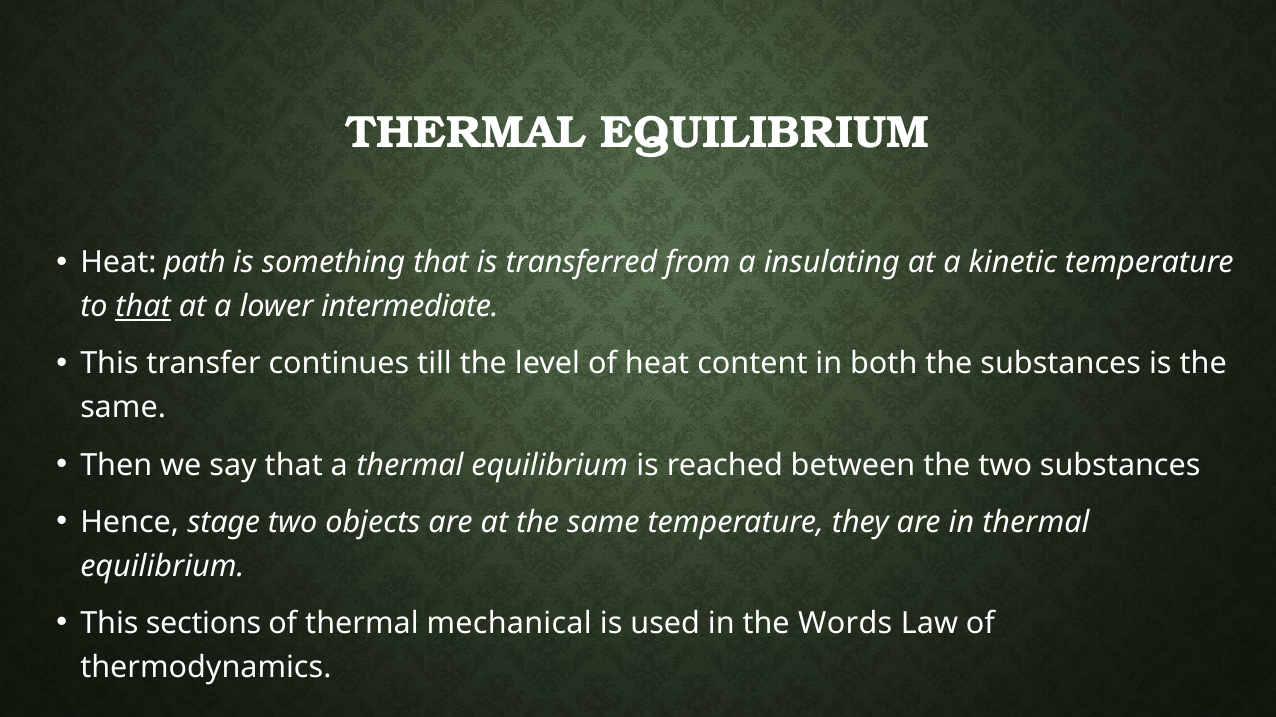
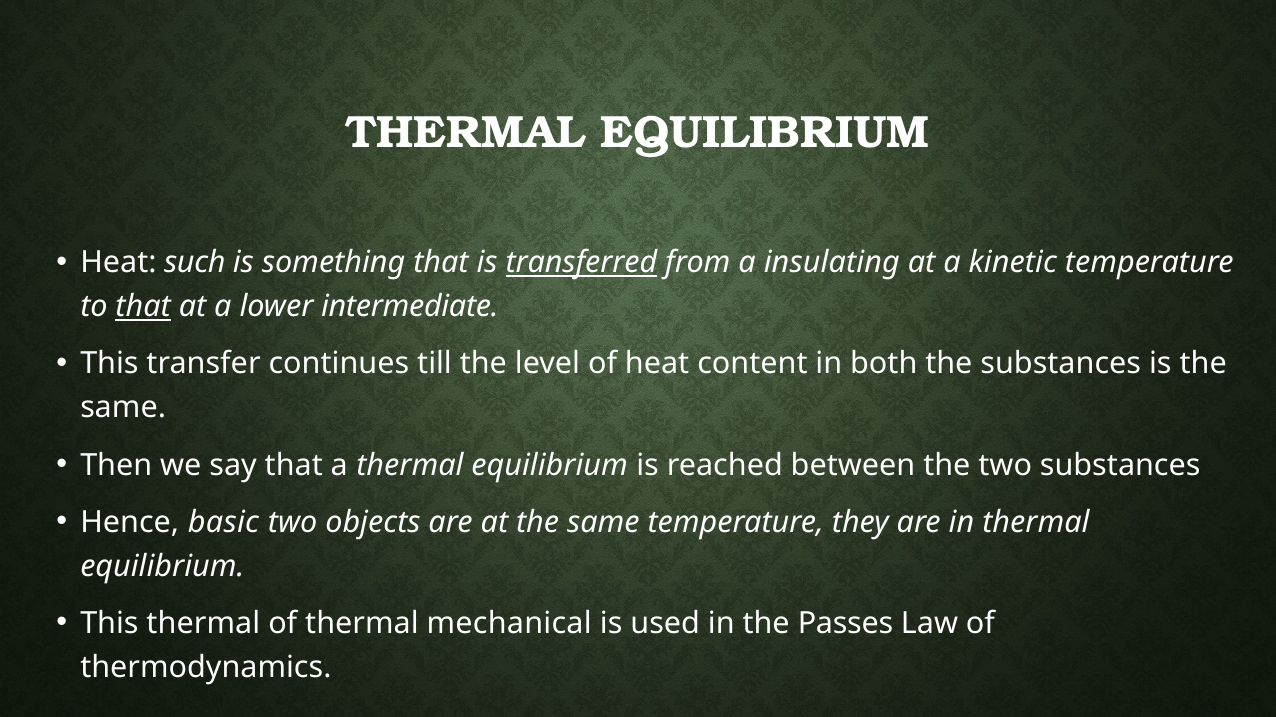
path: path -> such
transferred underline: none -> present
stage: stage -> basic
This sections: sections -> thermal
Words: Words -> Passes
